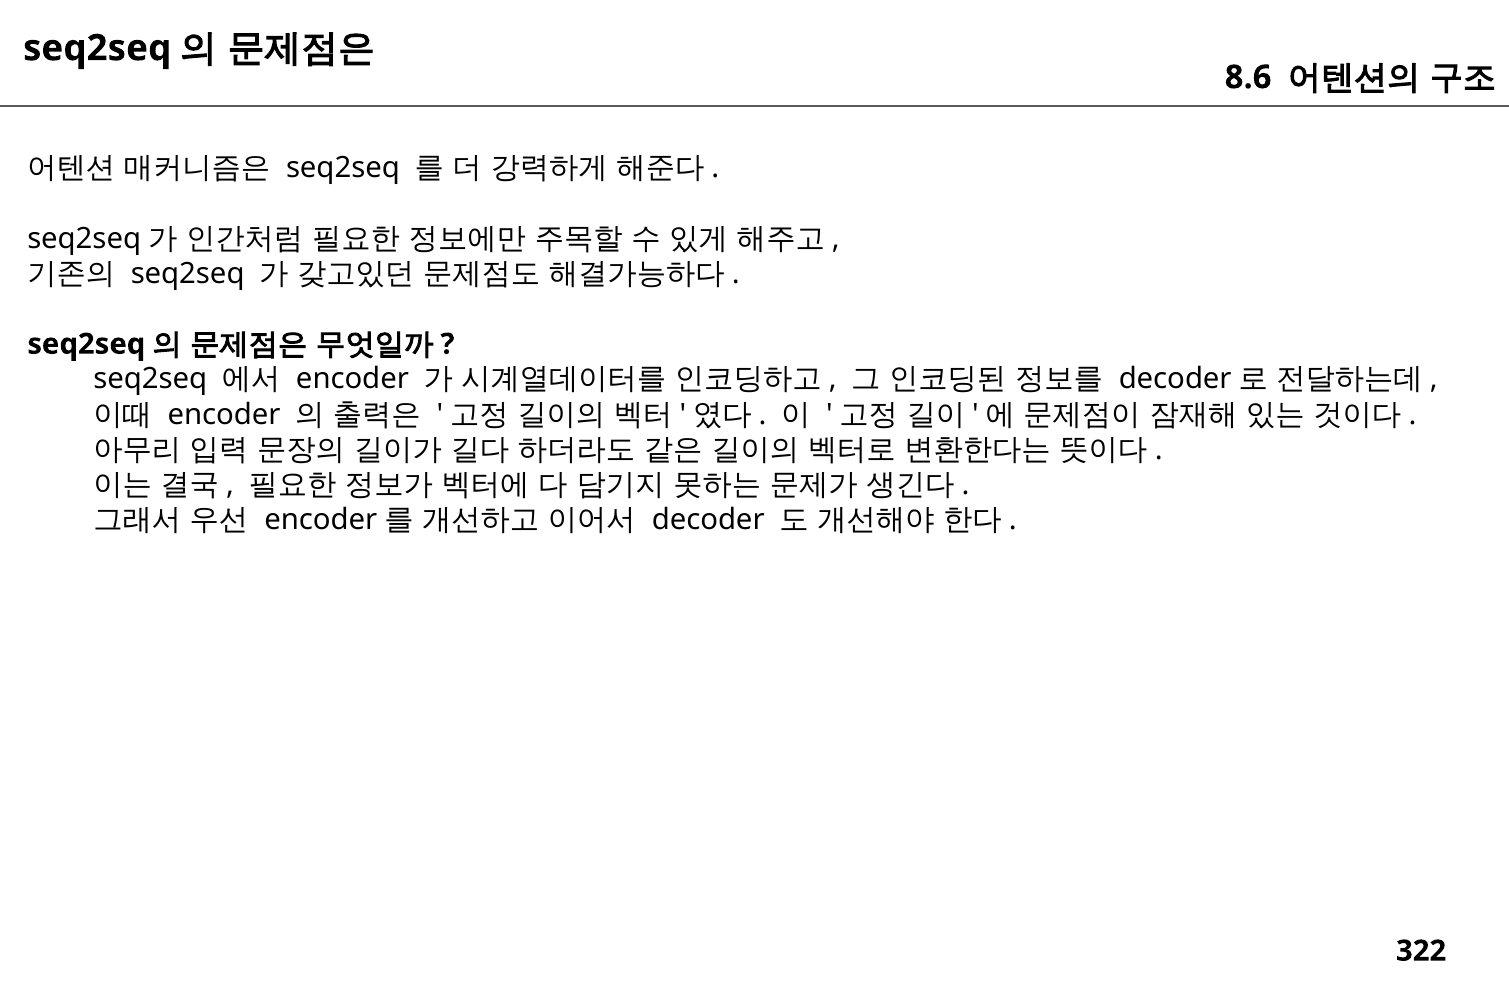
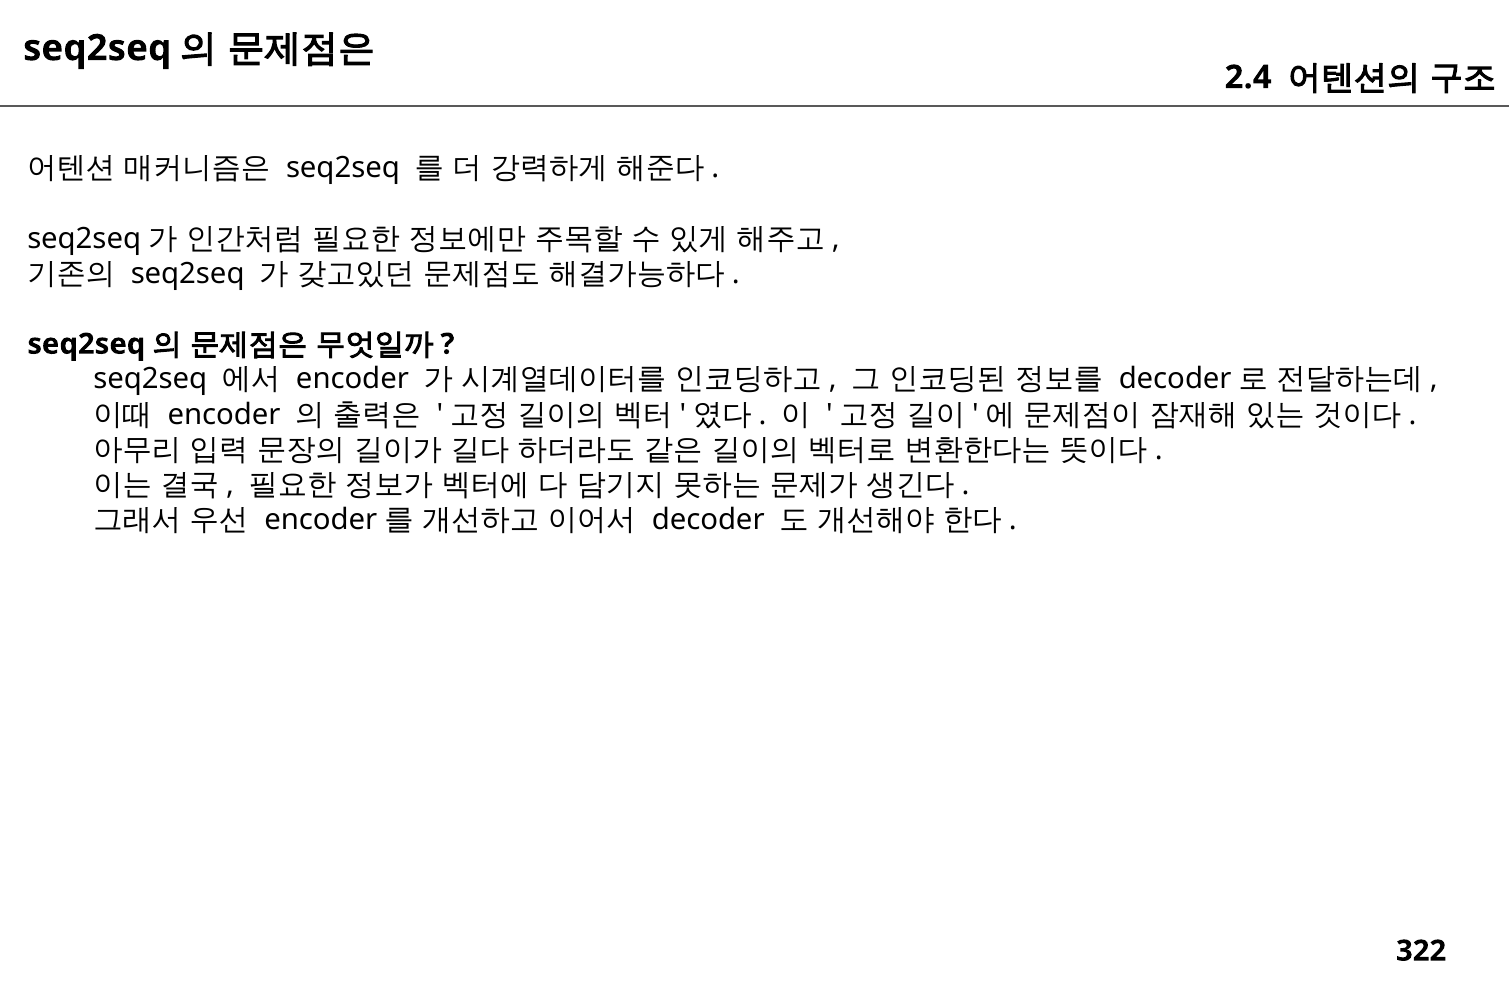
8.6: 8.6 -> 2.4
